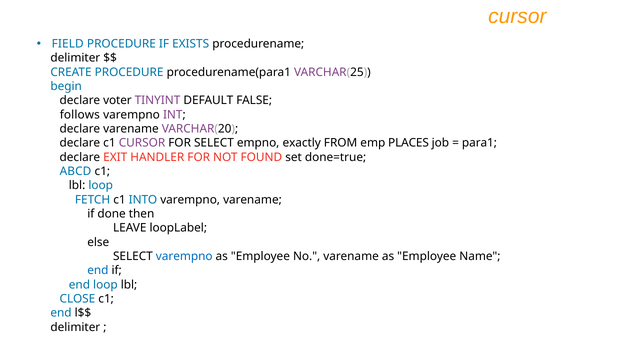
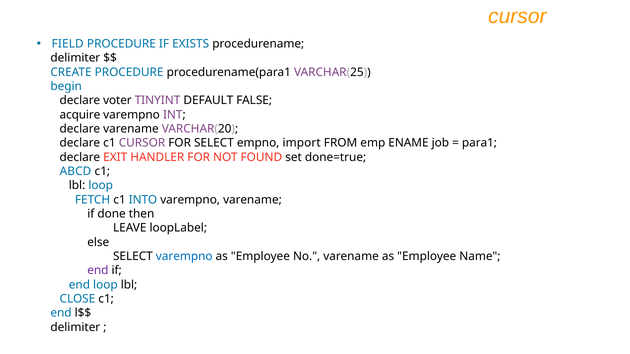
follows: follows -> acquire
exactly: exactly -> import
PLACES: PLACES -> ENAME
end at (98, 271) colour: blue -> purple
